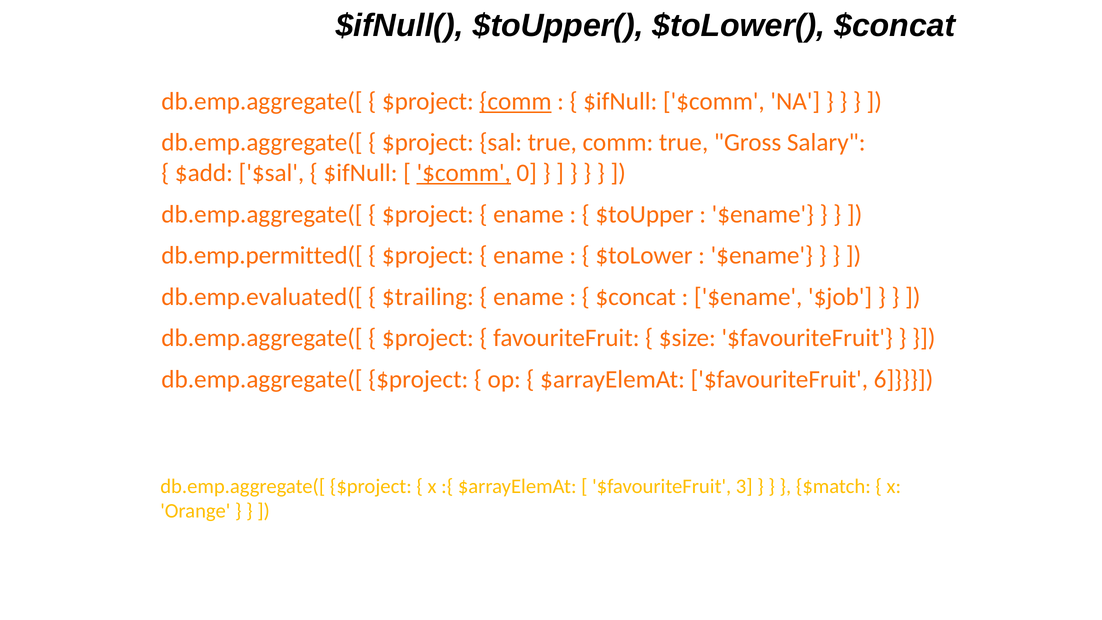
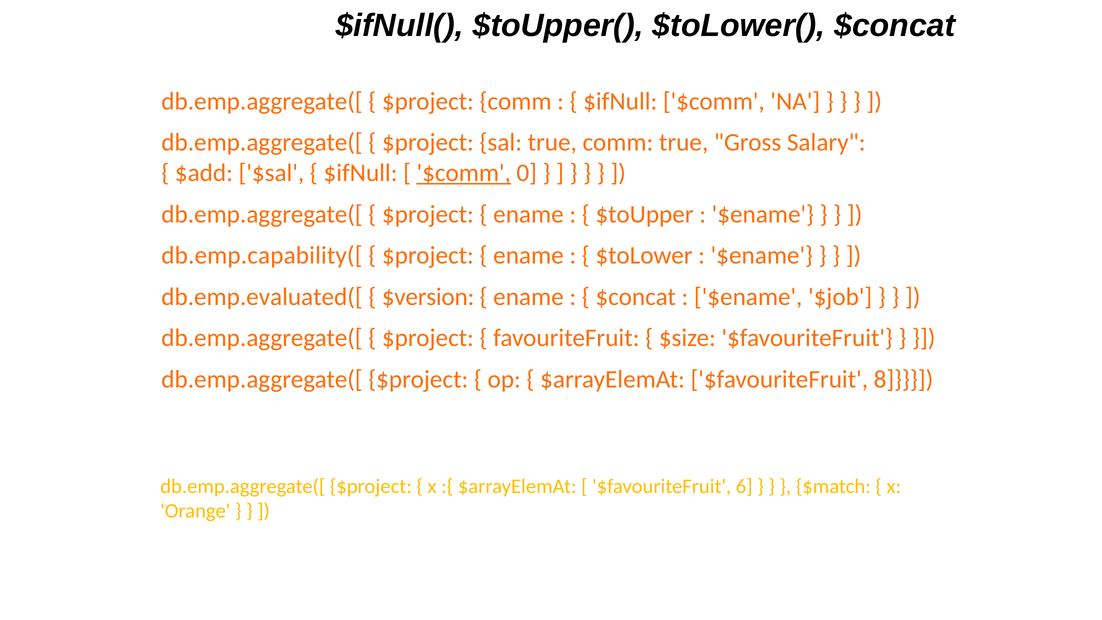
comm at (516, 101) underline: present -> none
db.emp.permitted([: db.emp.permitted([ -> db.emp.capability([
$trailing: $trailing -> $version
6: 6 -> 8
3: 3 -> 6
